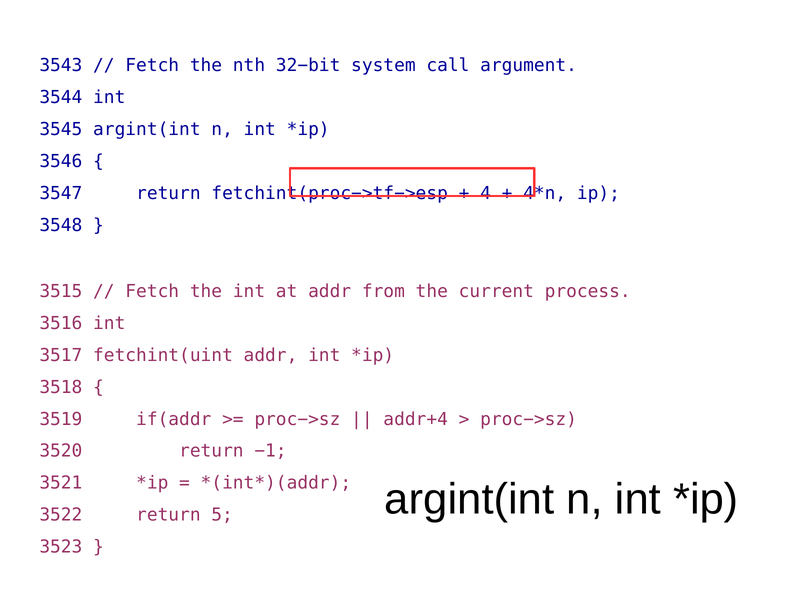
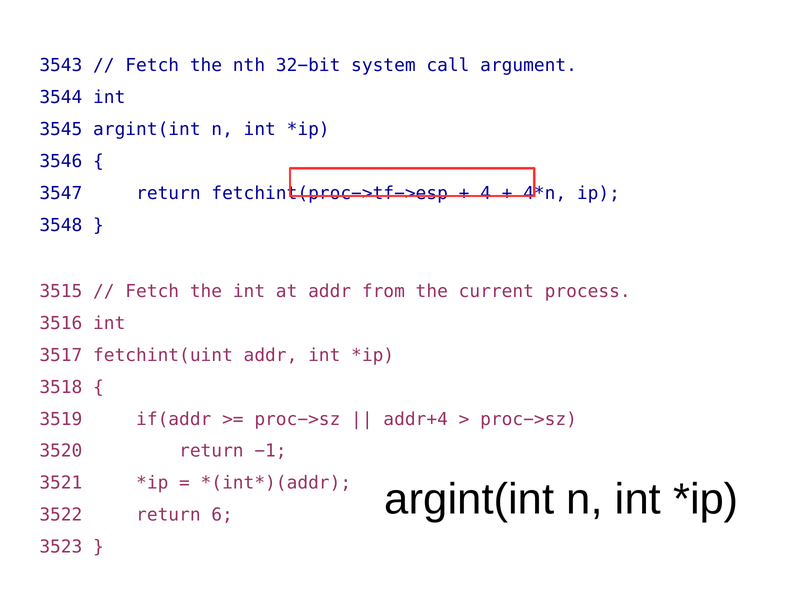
5: 5 -> 6
